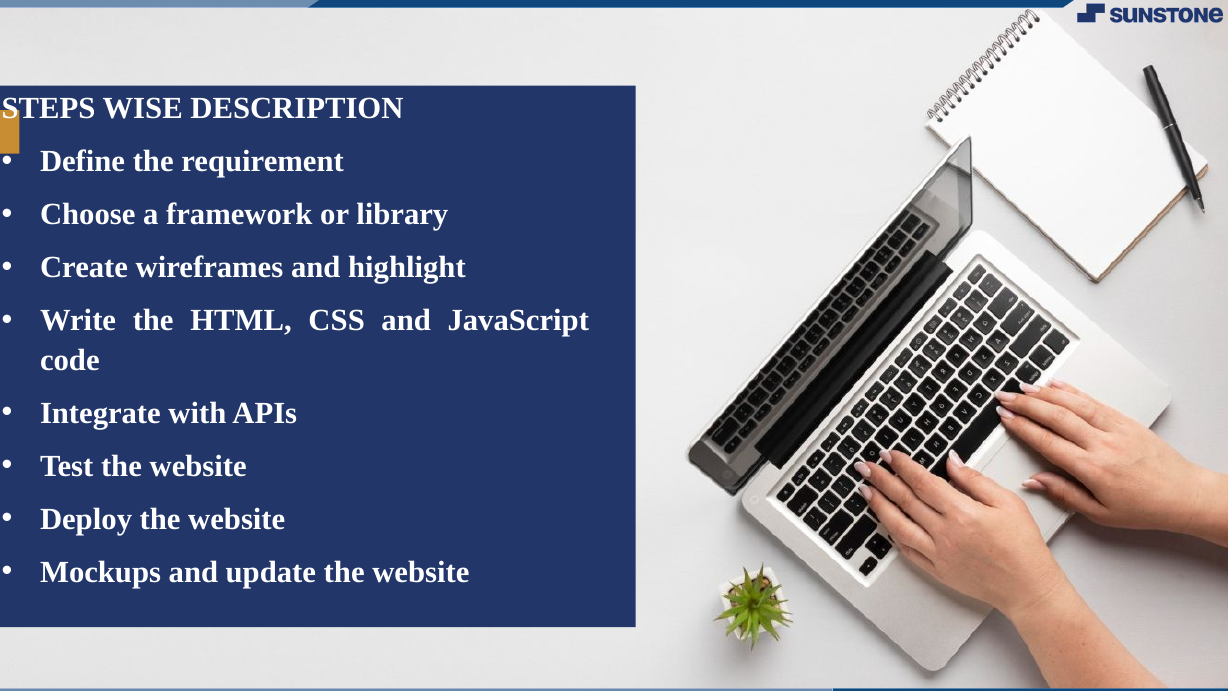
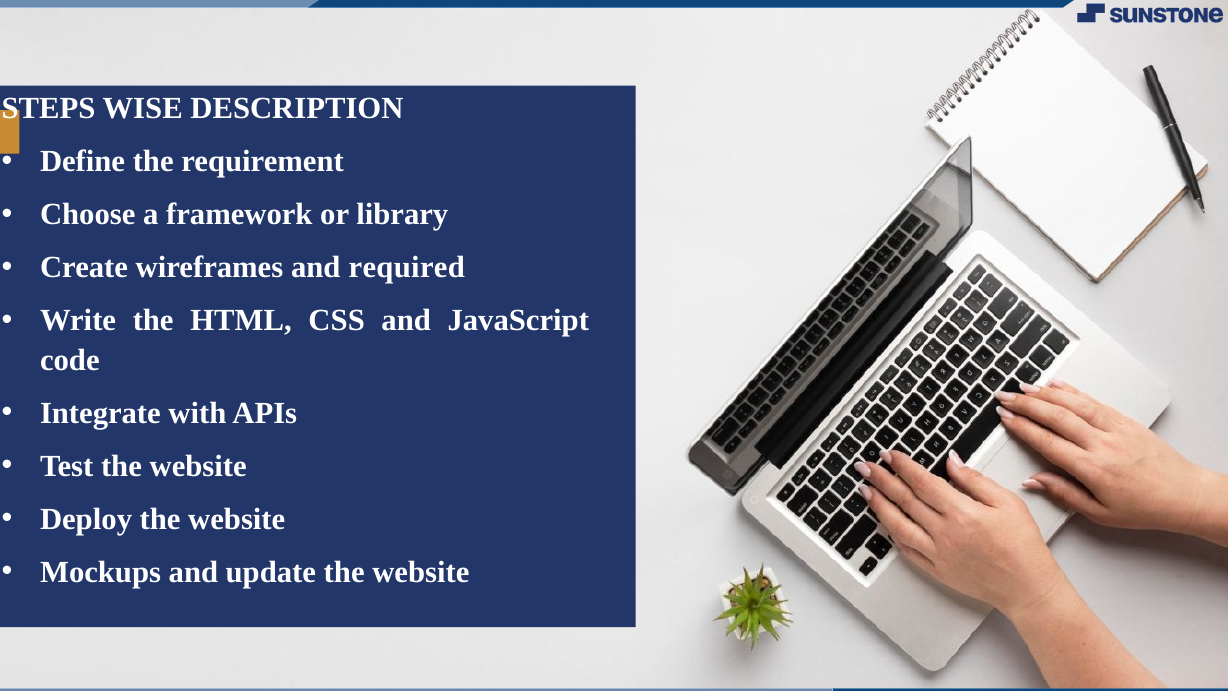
highlight: highlight -> required
